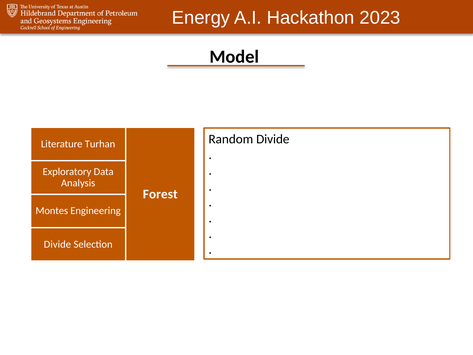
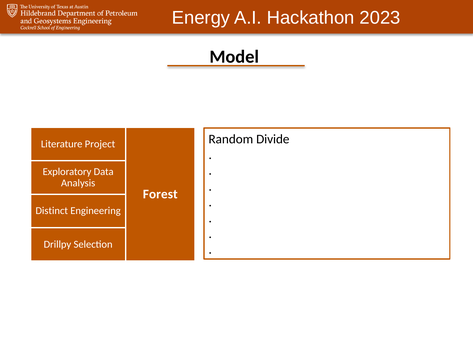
Turhan: Turhan -> Project
Montes: Montes -> Distinct
Divide at (57, 244): Divide -> Drillpy
